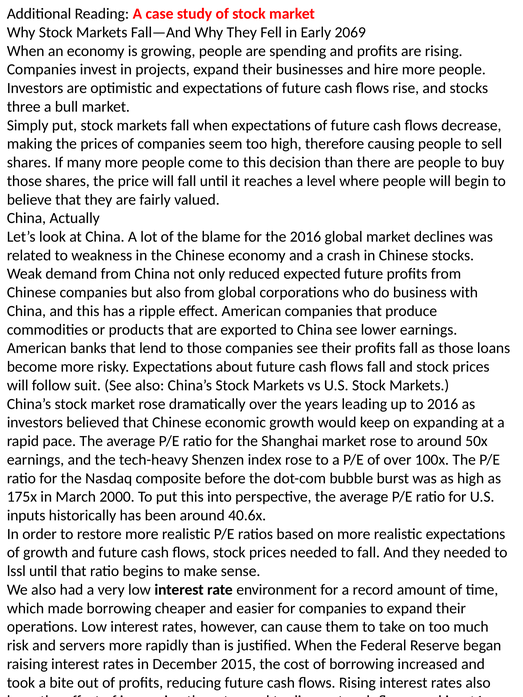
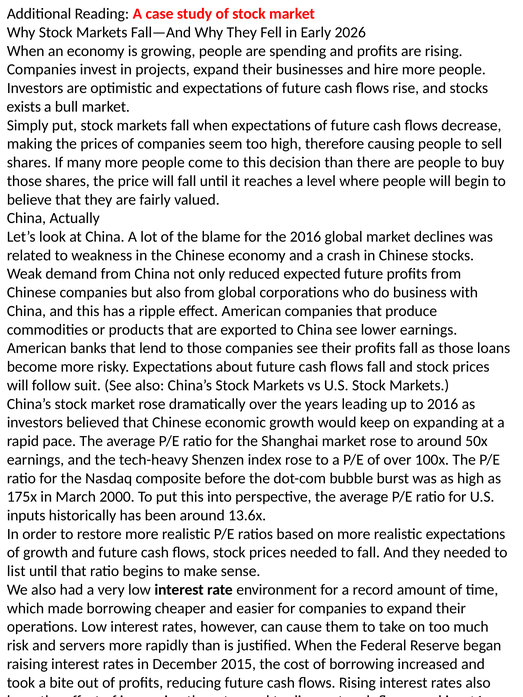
2069: 2069 -> 2026
three: three -> exists
40.6x: 40.6x -> 13.6x
lssl: lssl -> list
